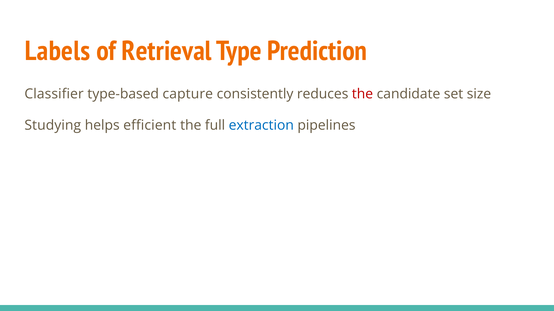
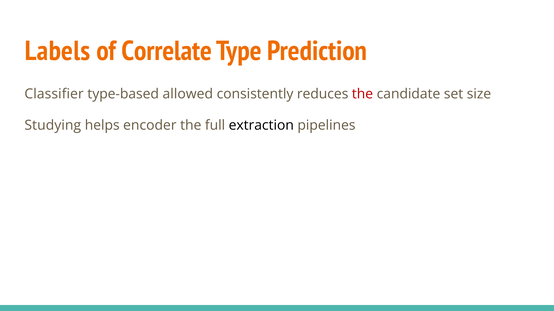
Retrieval: Retrieval -> Correlate
capture: capture -> allowed
efficient: efficient -> encoder
extraction colour: blue -> black
